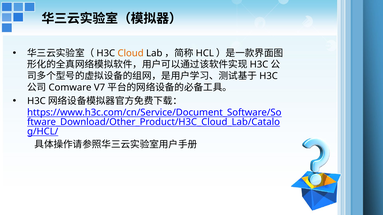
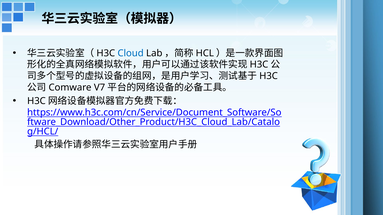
Cloud colour: orange -> blue
